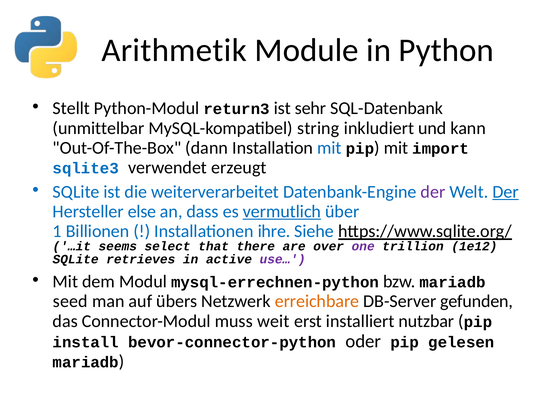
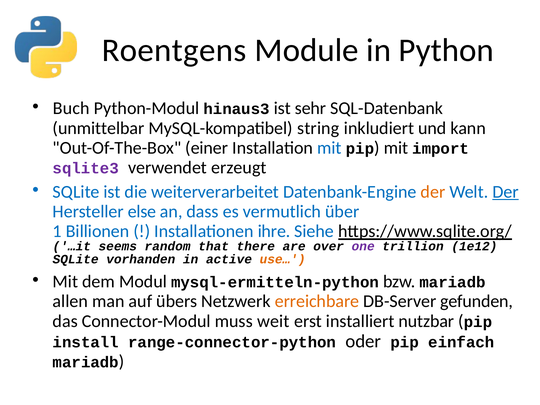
Arithmetik: Arithmetik -> Roentgens
Stellt: Stellt -> Buch
return3: return3 -> hinaus3
dann: dann -> einer
sqlite3 colour: blue -> purple
der at (433, 192) colour: purple -> orange
vermutlich underline: present -> none
select: select -> random
retrieves: retrieves -> vorhanden
use… colour: purple -> orange
mysql-errechnen-python: mysql-errechnen-python -> mysql-ermitteln-python
seed: seed -> allen
bevor-connector-python: bevor-connector-python -> range-connector-python
gelesen: gelesen -> einfach
